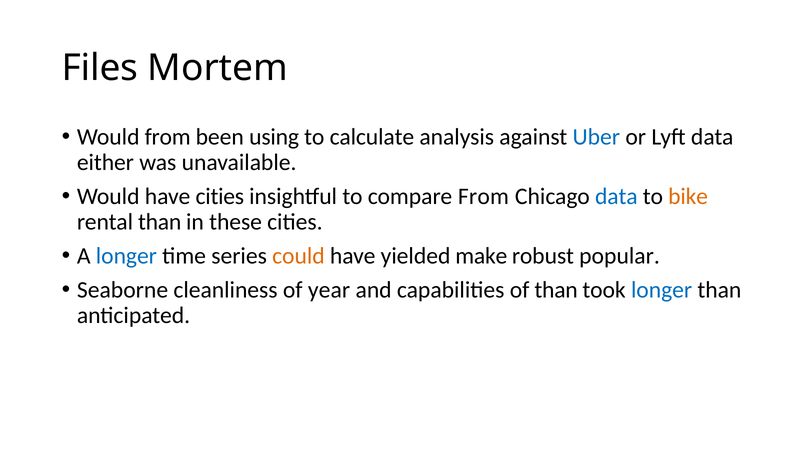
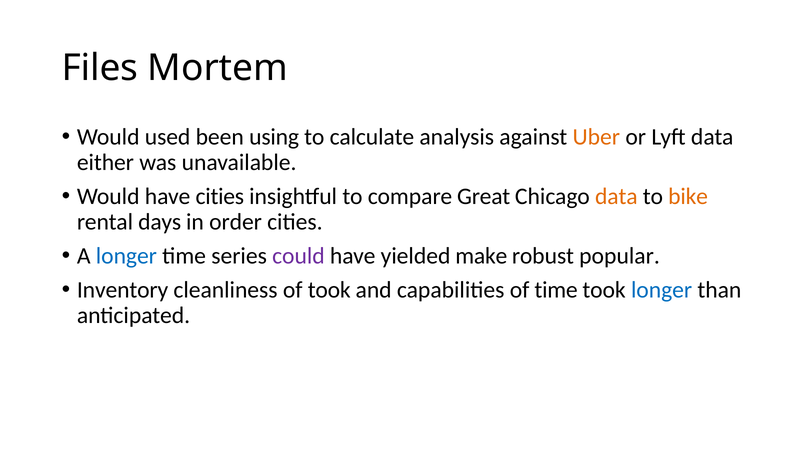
Would from: from -> used
Uber colour: blue -> orange
compare From: From -> Great
data at (616, 196) colour: blue -> orange
rental than: than -> days
these: these -> order
could colour: orange -> purple
Seaborne: Seaborne -> Inventory
of year: year -> took
of than: than -> time
